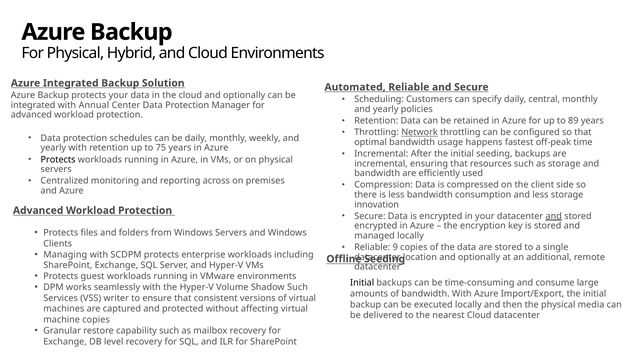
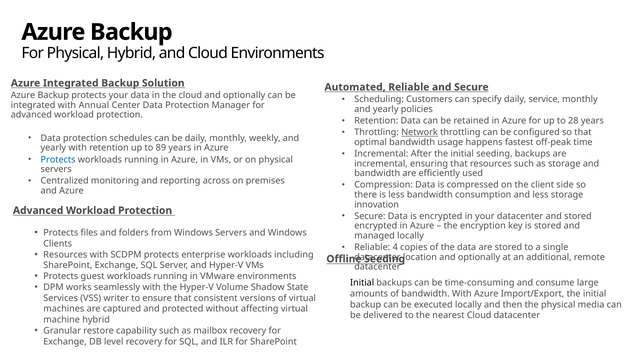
central: central -> service
89: 89 -> 28
75: 75 -> 89
Protects at (58, 160) colour: black -> blue
and at (554, 216) underline: present -> none
9: 9 -> 4
Managing at (65, 255): Managing -> Resources
Shadow Such: Such -> State
machine copies: copies -> hybrid
